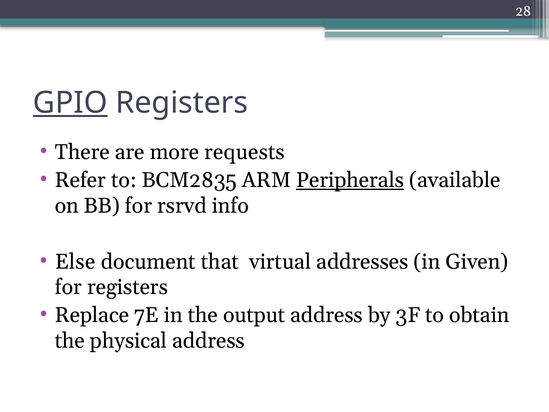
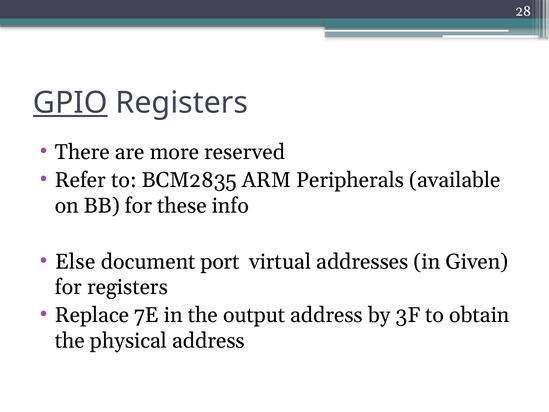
requests: requests -> reserved
Peripherals underline: present -> none
rsrvd: rsrvd -> these
that: that -> port
